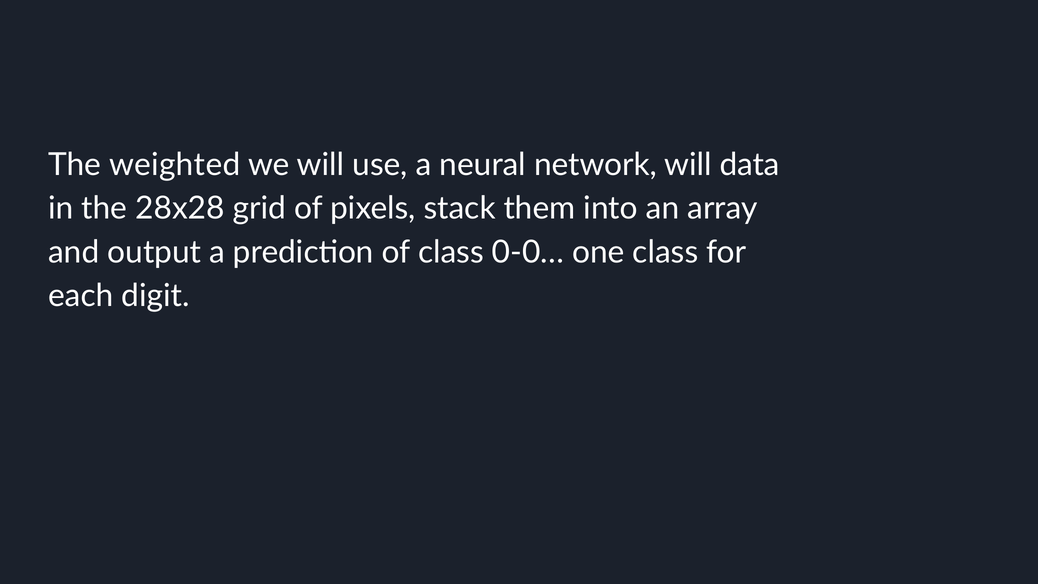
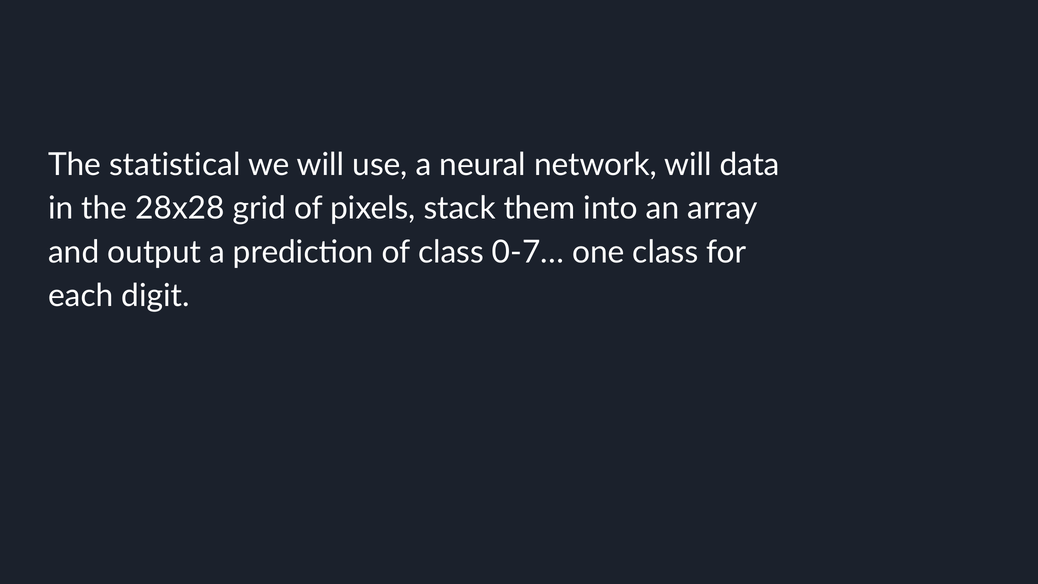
weighted: weighted -> statistical
0-0…: 0-0… -> 0-7…
